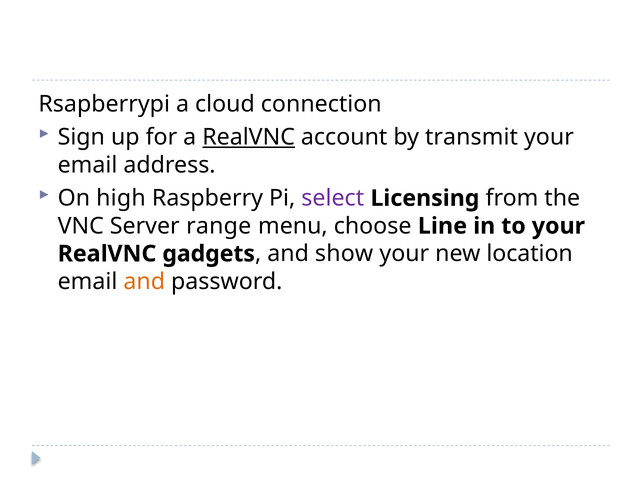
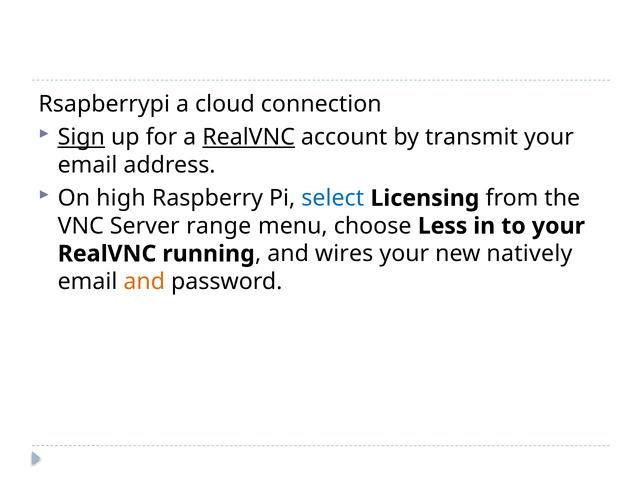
Sign underline: none -> present
select colour: purple -> blue
Line: Line -> Less
gadgets: gadgets -> running
show: show -> wires
location: location -> natively
